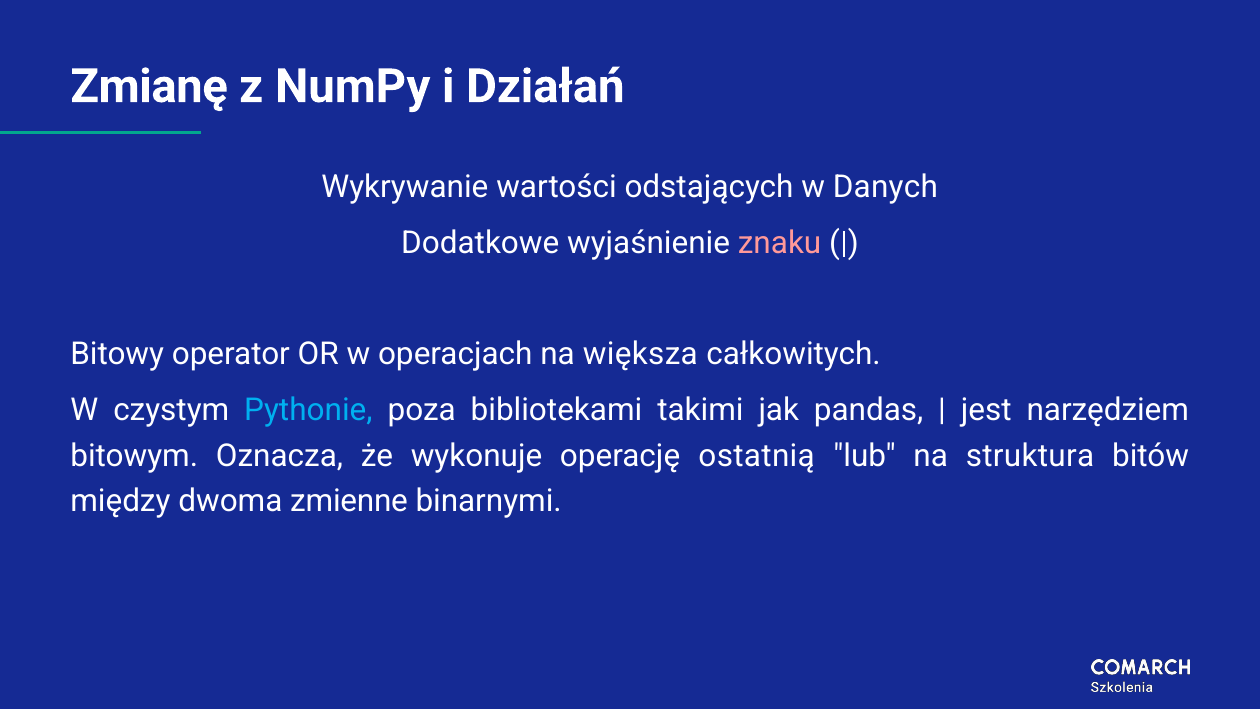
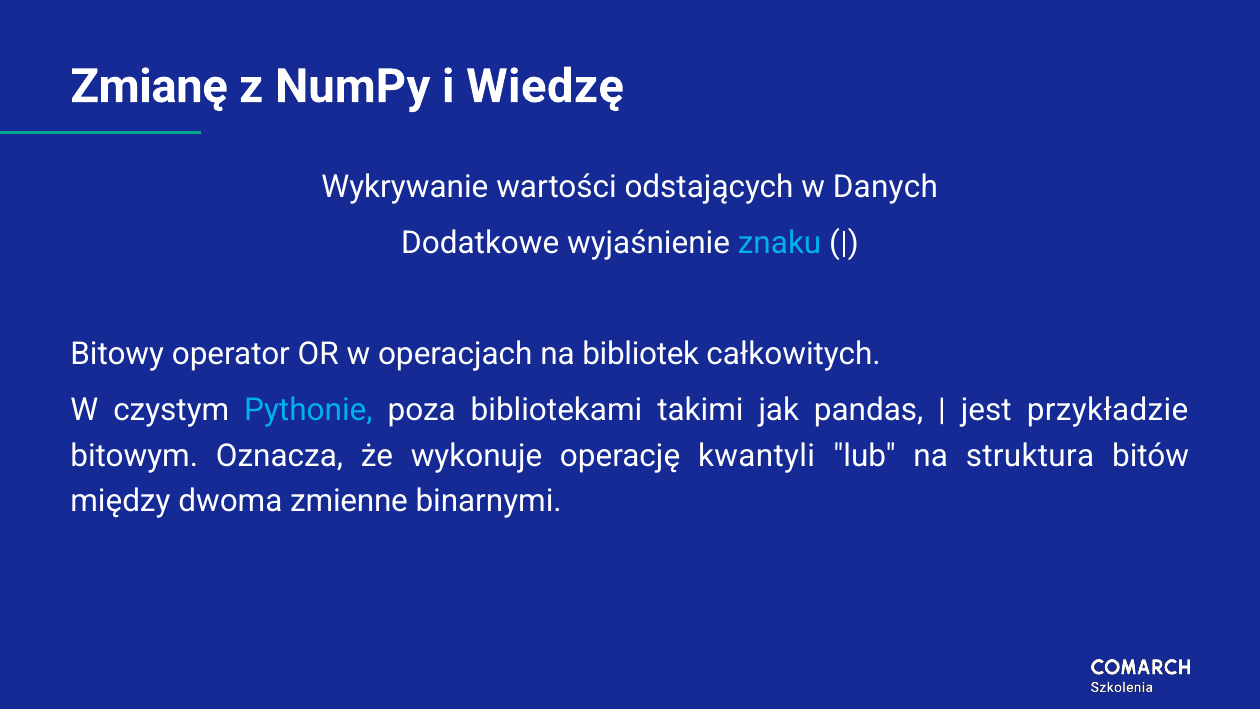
Działań: Działań -> Wiedzę
znaku colour: pink -> light blue
większa: większa -> bibliotek
narzędziem: narzędziem -> przykładzie
ostatnią: ostatnią -> kwantyli
